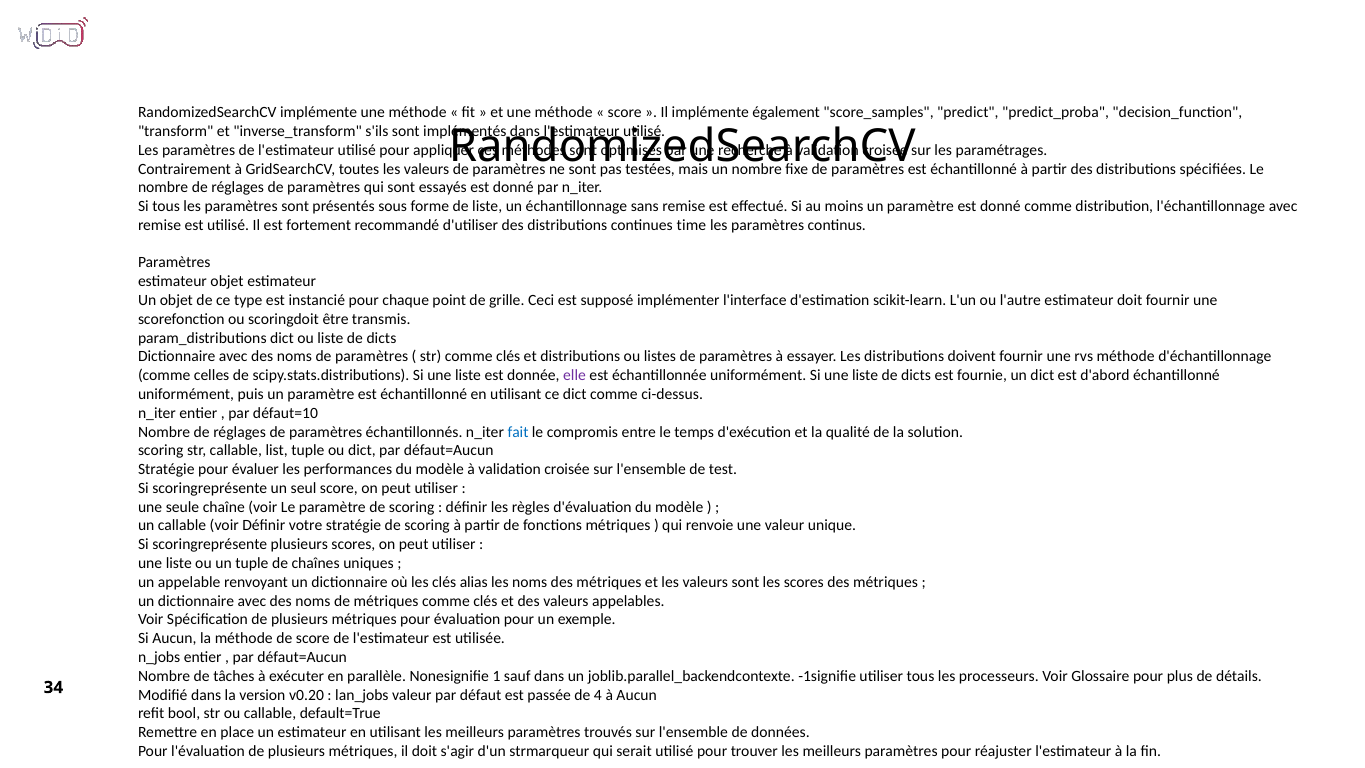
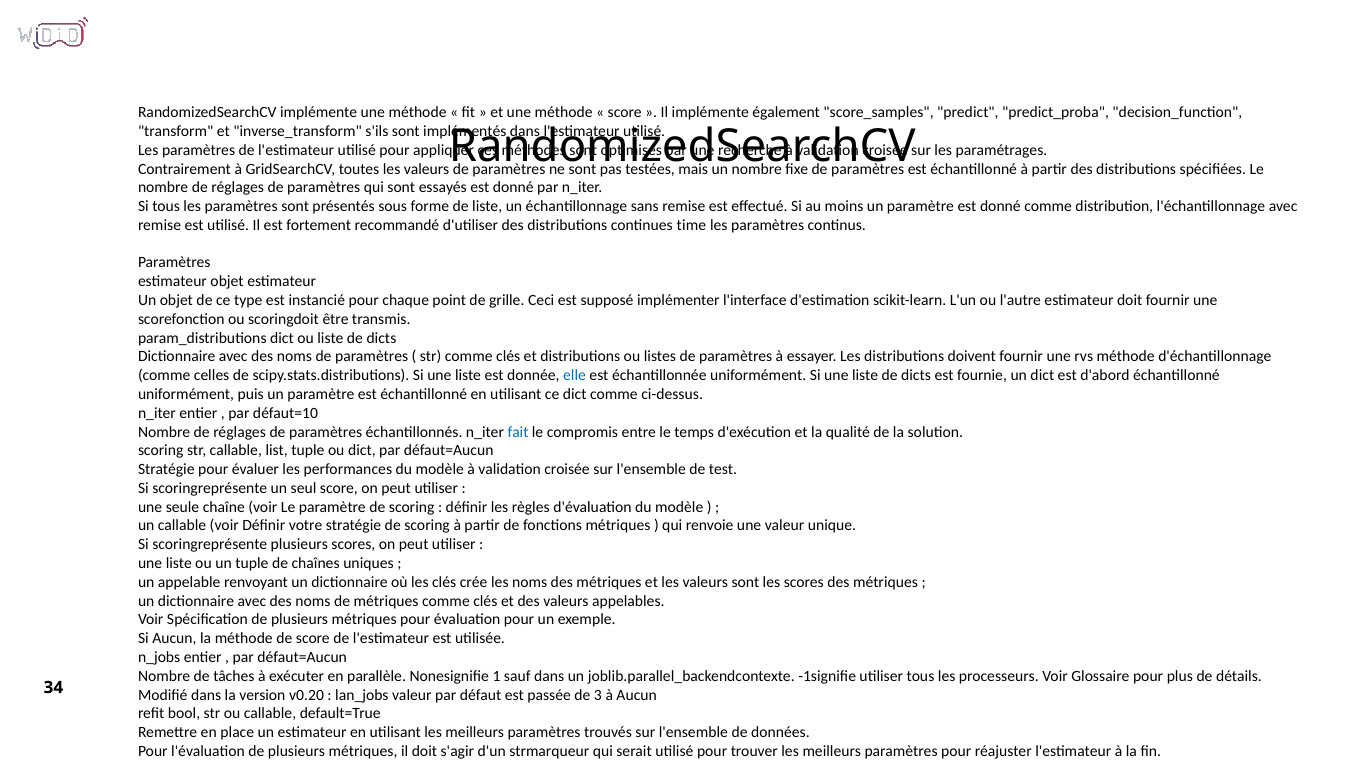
elle colour: purple -> blue
alias: alias -> crée
4: 4 -> 3
